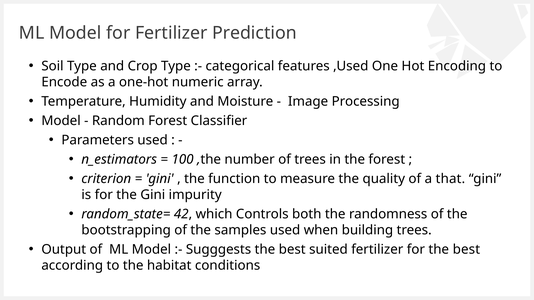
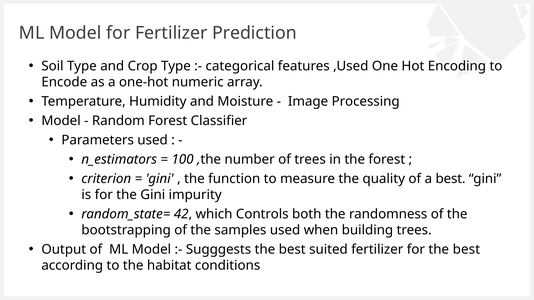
a that: that -> best
